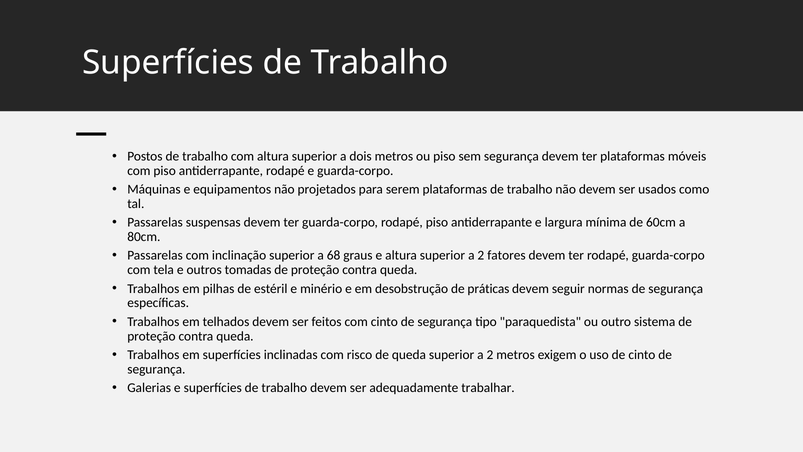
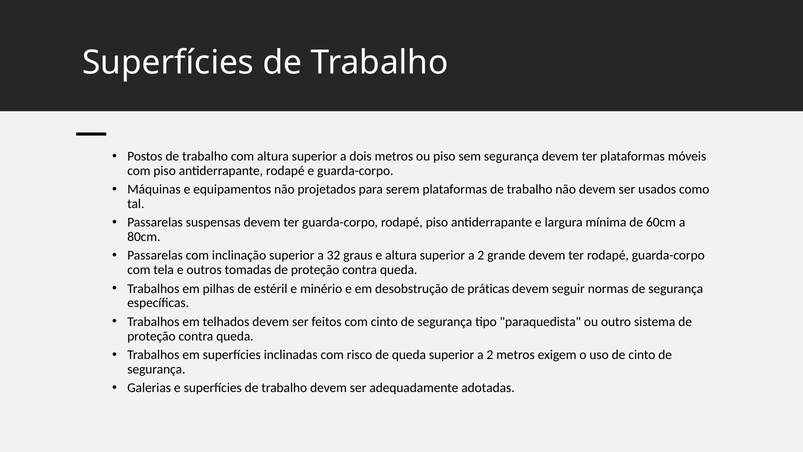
68: 68 -> 32
fatores: fatores -> grande
trabalhar: trabalhar -> adotadas
